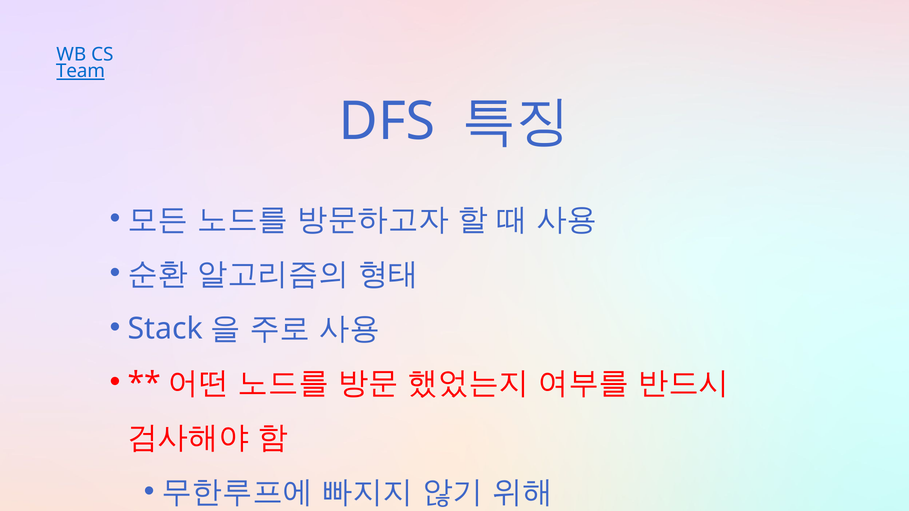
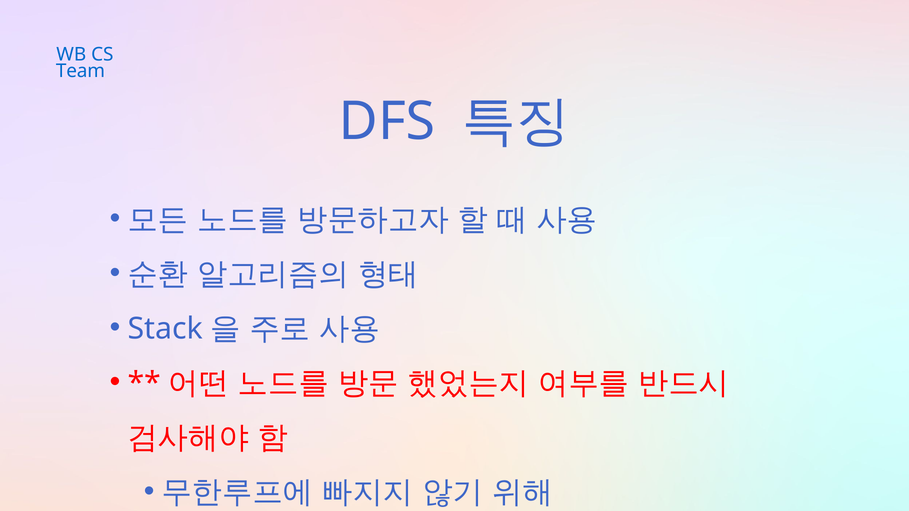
Team underline: present -> none
